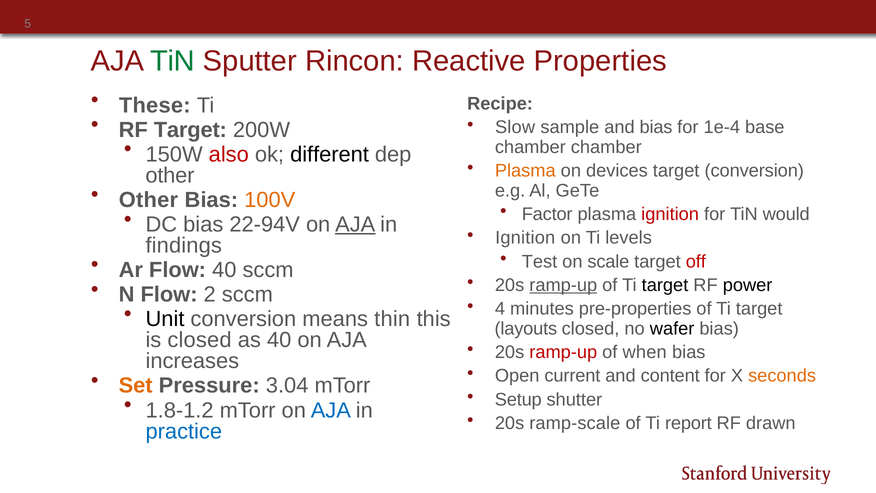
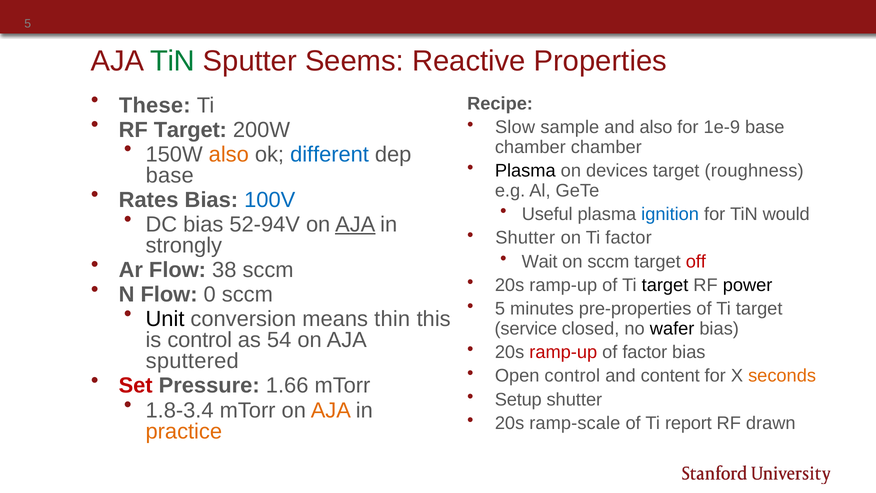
Rincon: Rincon -> Seems
and bias: bias -> also
1e-4: 1e-4 -> 1e-9
also at (229, 154) colour: red -> orange
different colour: black -> blue
Plasma at (525, 171) colour: orange -> black
target conversion: conversion -> roughness
other at (170, 175): other -> base
Other at (148, 200): Other -> Rates
100V colour: orange -> blue
Factor: Factor -> Useful
ignition at (670, 214) colour: red -> blue
22-94V: 22-94V -> 52-94V
Ignition at (525, 238): Ignition -> Shutter
Ti levels: levels -> factor
findings: findings -> strongly
Test: Test -> Wait
on scale: scale -> sccm
Flow 40: 40 -> 38
ramp-up at (563, 285) underline: present -> none
2: 2 -> 0
4 at (500, 309): 4 -> 5
layouts: layouts -> service
is closed: closed -> control
as 40: 40 -> 54
of when: when -> factor
increases: increases -> sputtered
Open current: current -> control
Set colour: orange -> red
3.04: 3.04 -> 1.66
1.8-1.2: 1.8-1.2 -> 1.8-3.4
AJA at (331, 410) colour: blue -> orange
practice colour: blue -> orange
